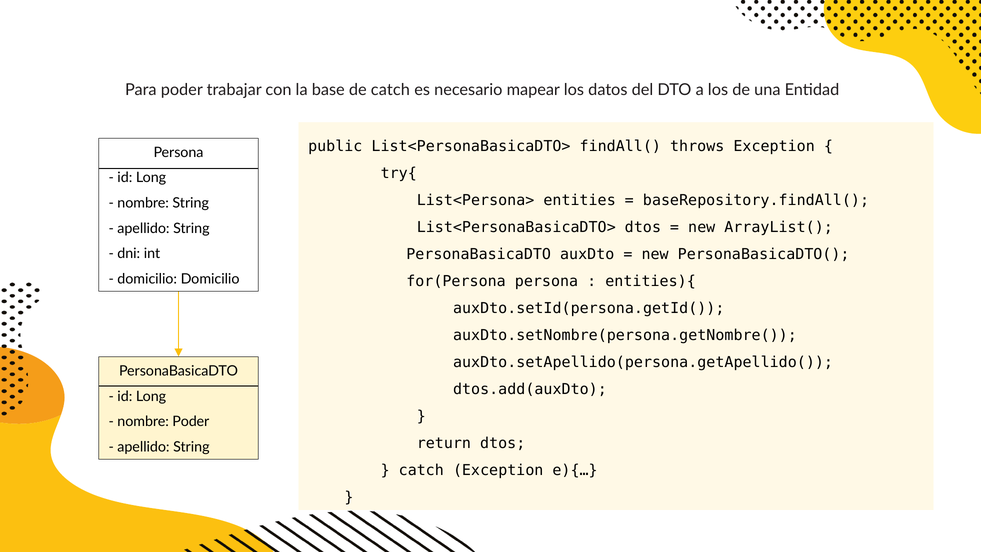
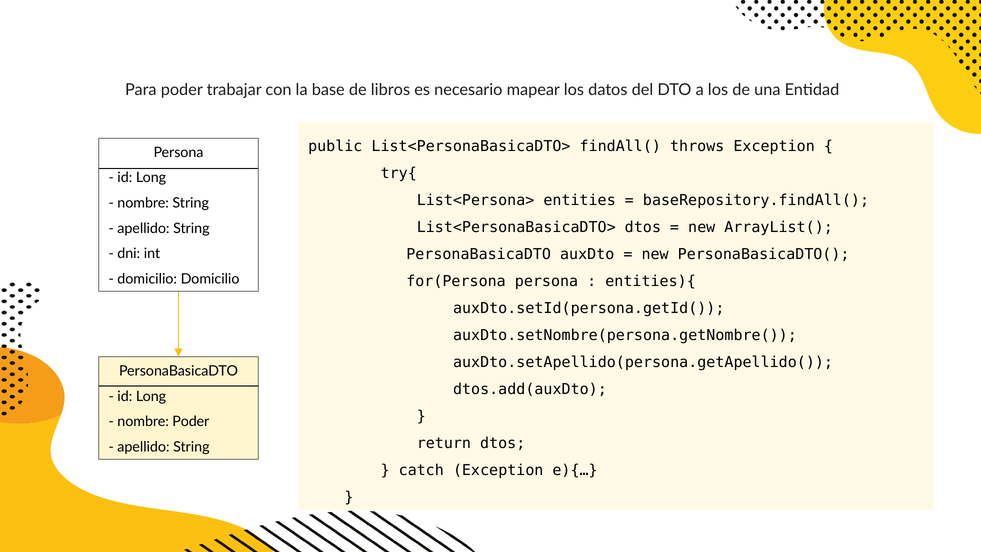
de catch: catch -> libros
